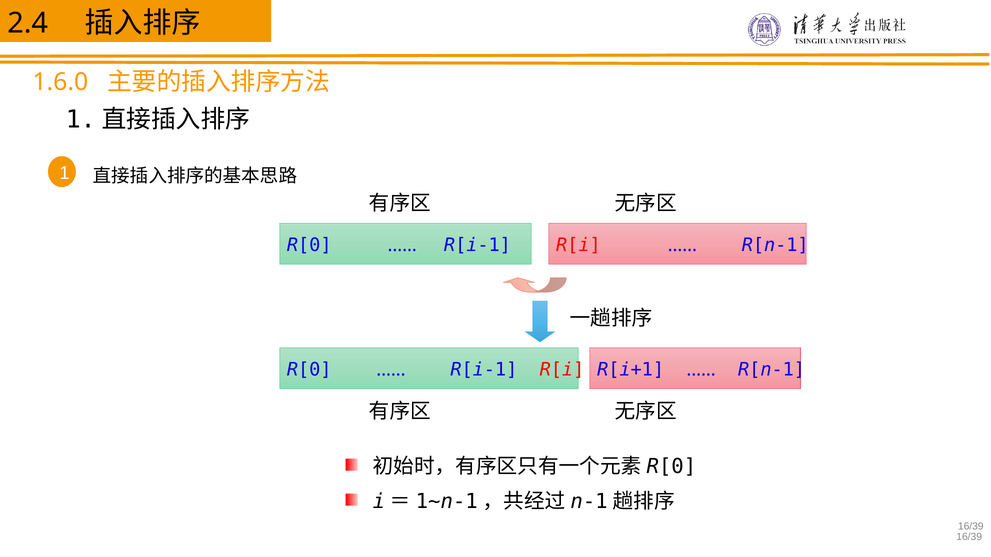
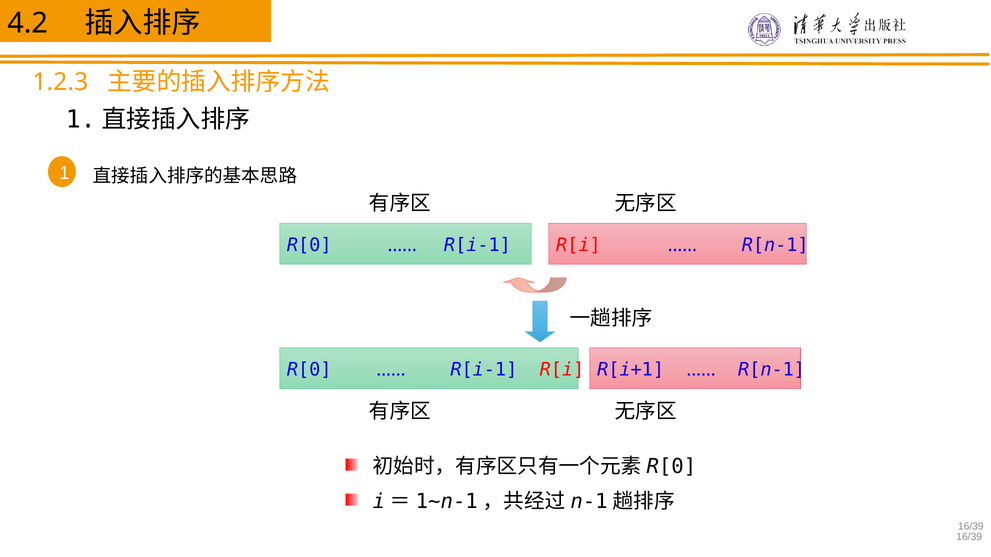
2.4: 2.4 -> 4.2
1.6.0: 1.6.0 -> 1.2.3
